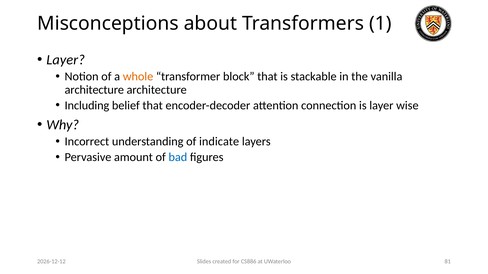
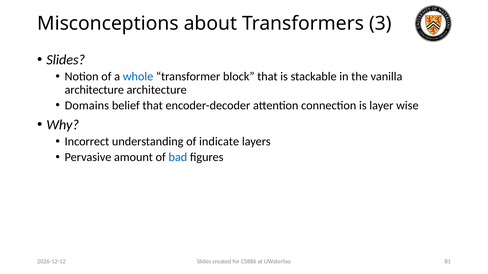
1: 1 -> 3
Layer at (66, 60): Layer -> Slides
whole colour: orange -> blue
Including: Including -> Domains
